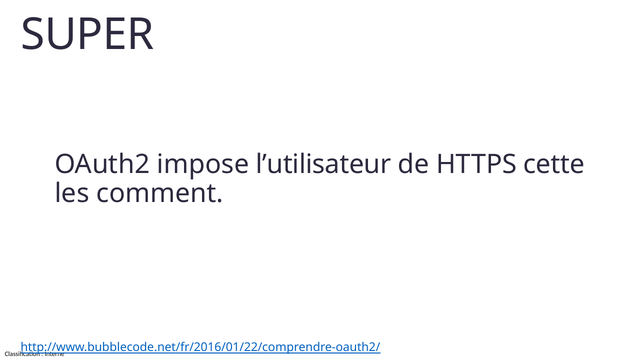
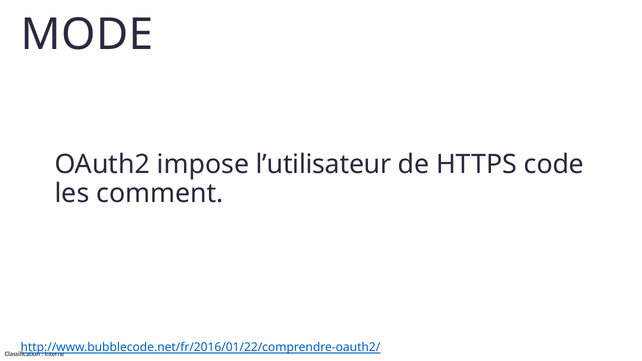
SUPER: SUPER -> MODE
cette: cette -> code
